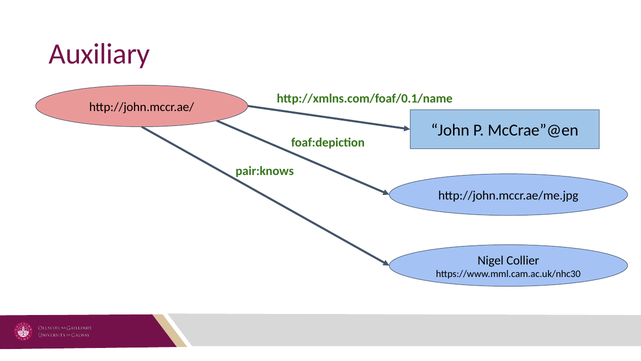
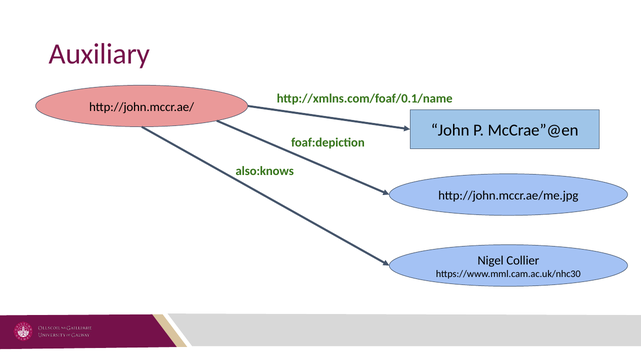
pair:knows: pair:knows -> also:knows
